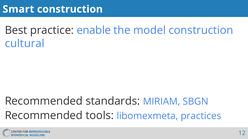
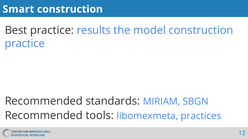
enable: enable -> results
cultural at (25, 44): cultural -> practice
